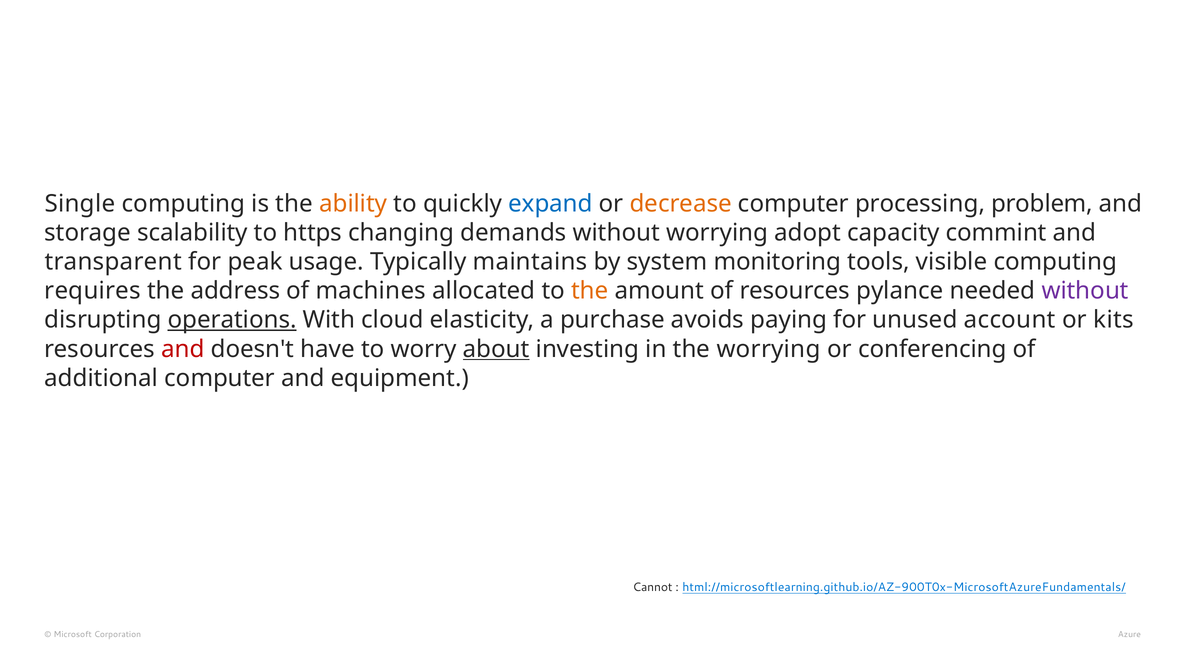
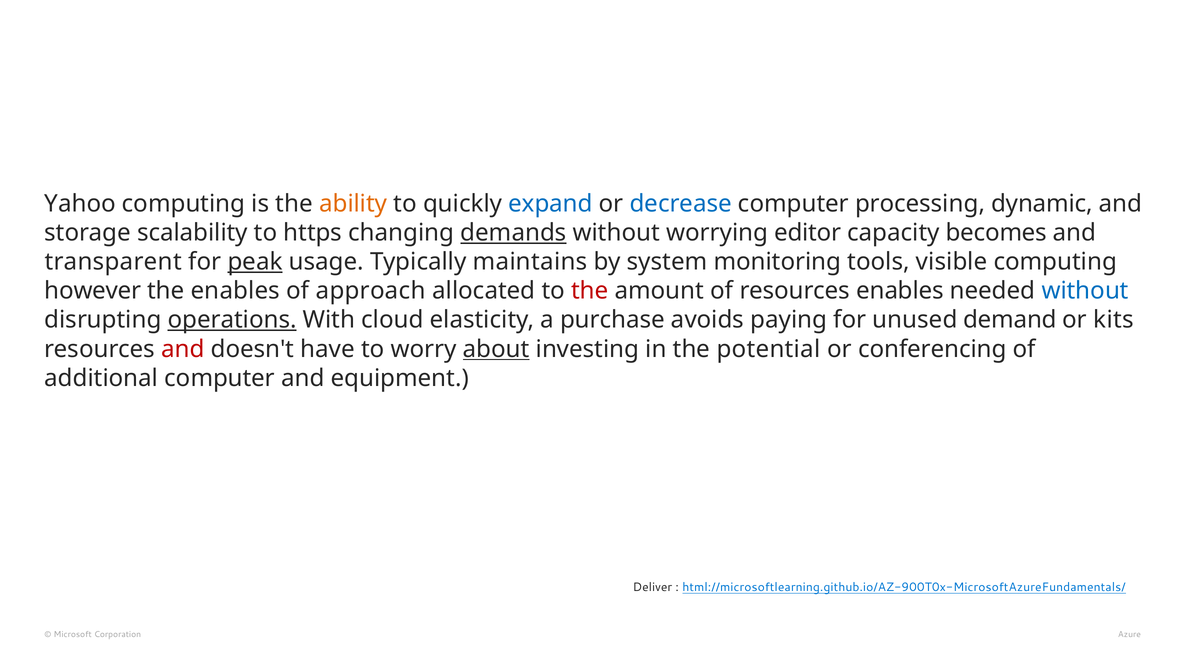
Single: Single -> Yahoo
decrease colour: orange -> blue
problem: problem -> dynamic
demands underline: none -> present
adopt: adopt -> editor
commint: commint -> becomes
peak underline: none -> present
requires: requires -> however
the address: address -> enables
machines: machines -> approach
the at (590, 291) colour: orange -> red
resources pylance: pylance -> enables
without at (1085, 291) colour: purple -> blue
account: account -> demand
the worrying: worrying -> potential
Cannot: Cannot -> Deliver
